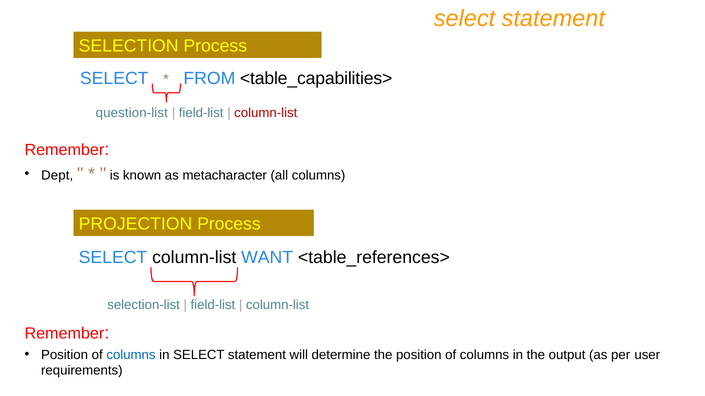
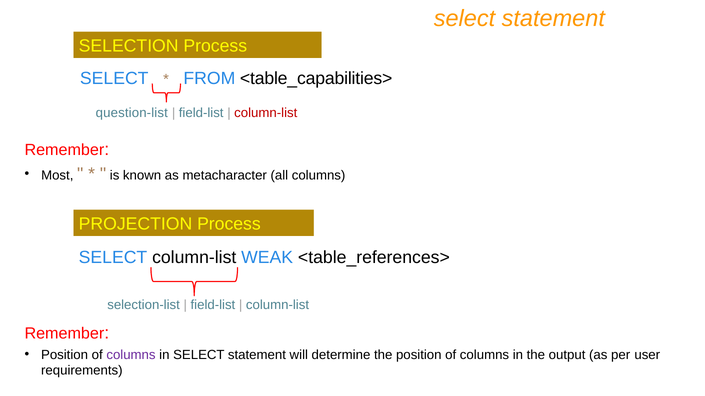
Dept: Dept -> Most
WANT: WANT -> WEAK
columns at (131, 355) colour: blue -> purple
